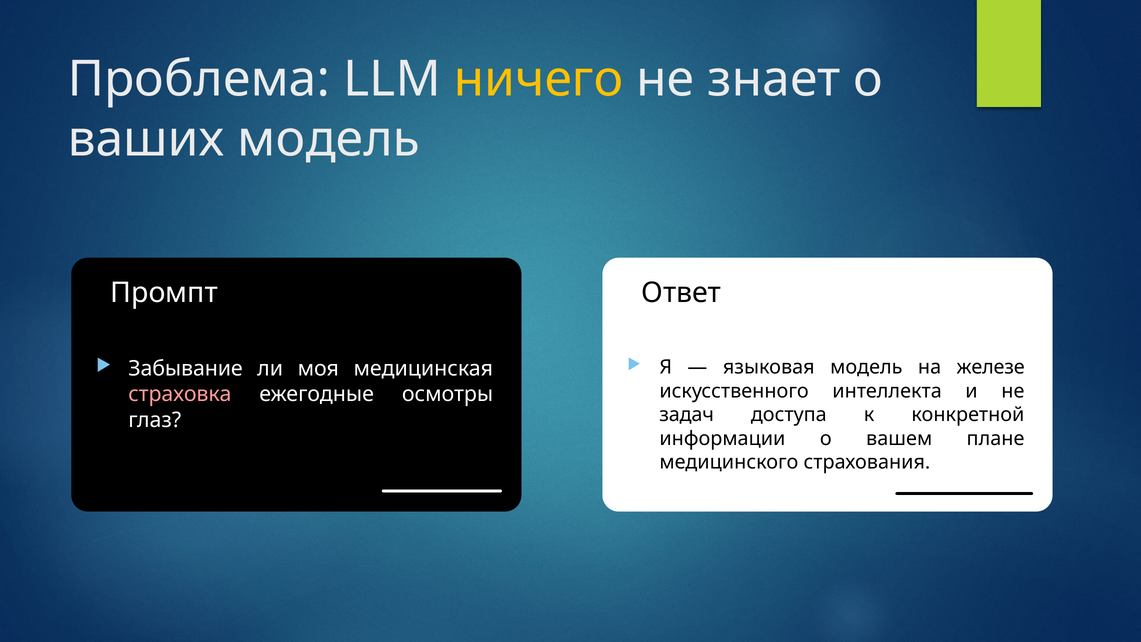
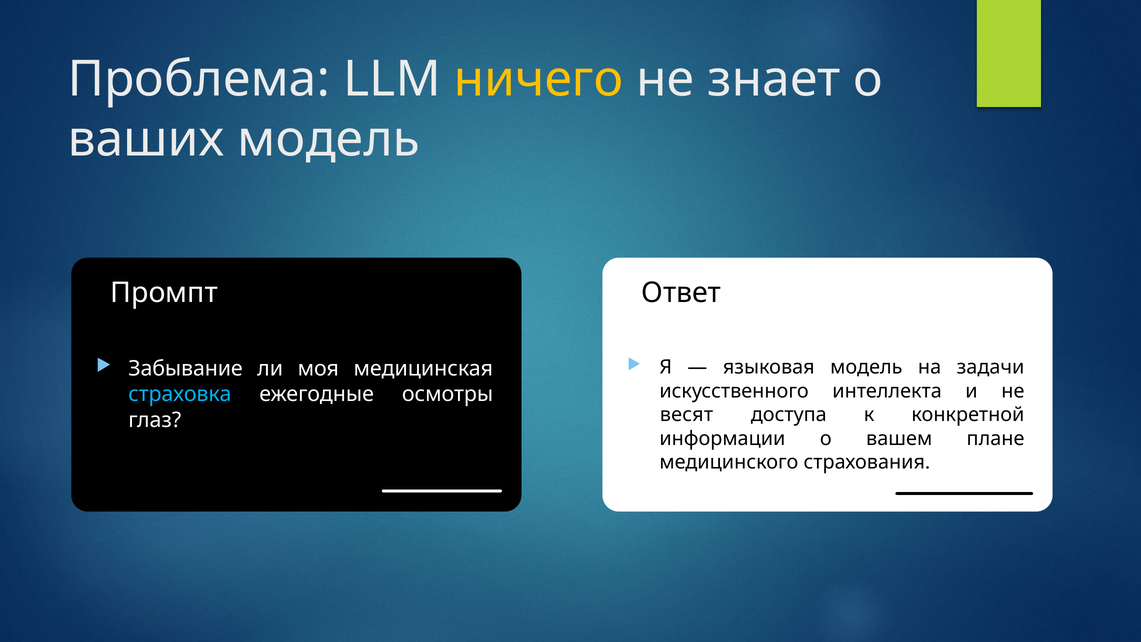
железе: железе -> задачи
страховка colour: pink -> light blue
задач: задач -> весят
